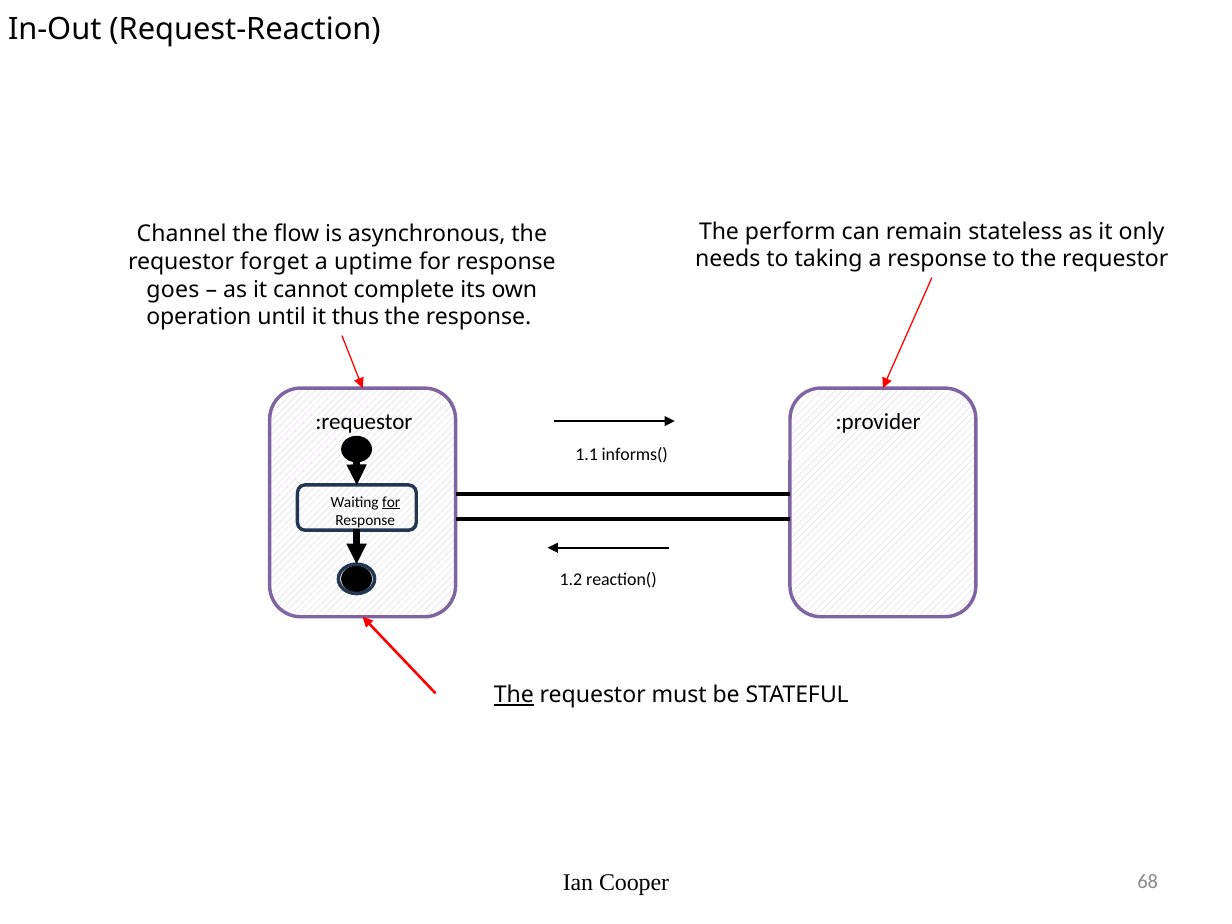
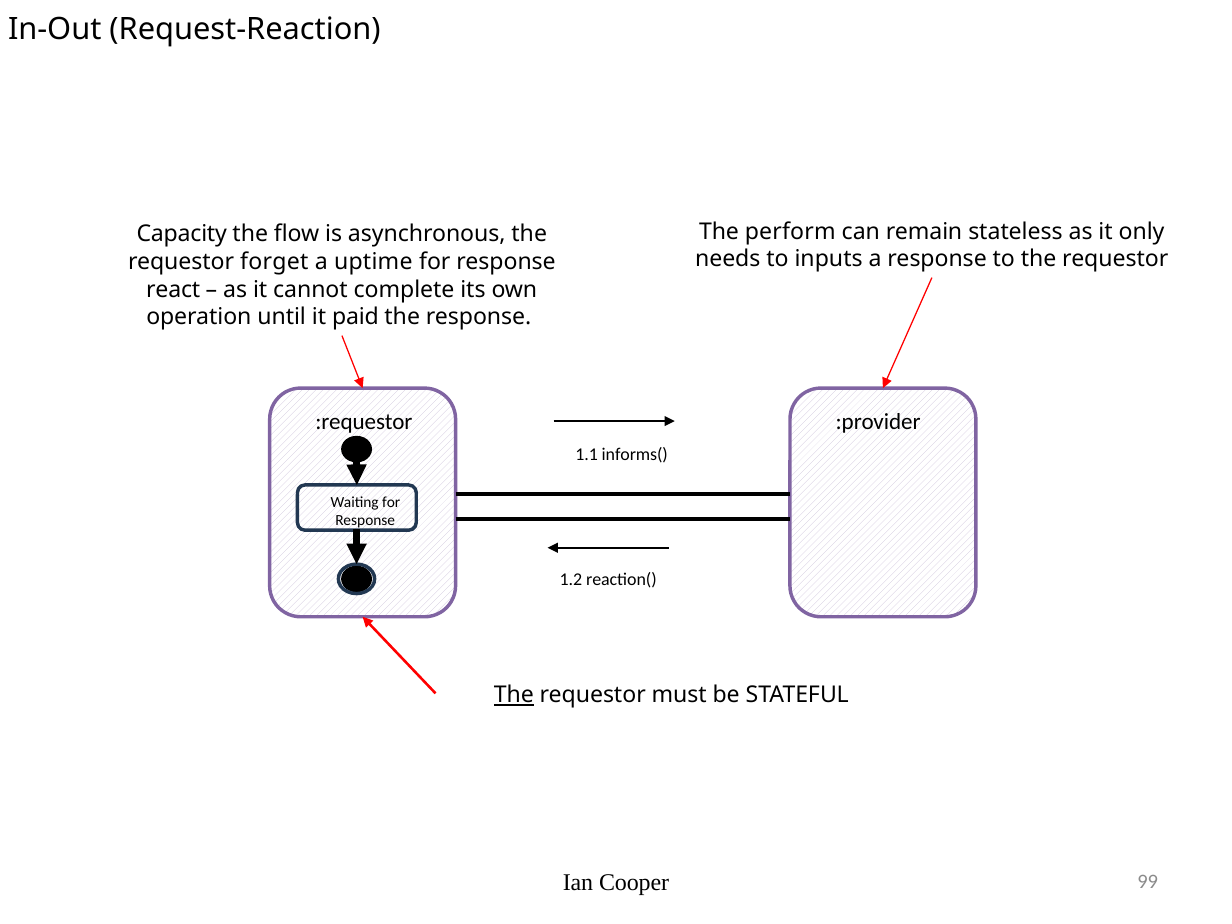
Channel: Channel -> Capacity
taking: taking -> inputs
goes: goes -> react
thus: thus -> paid
for at (391, 502) underline: present -> none
68: 68 -> 99
